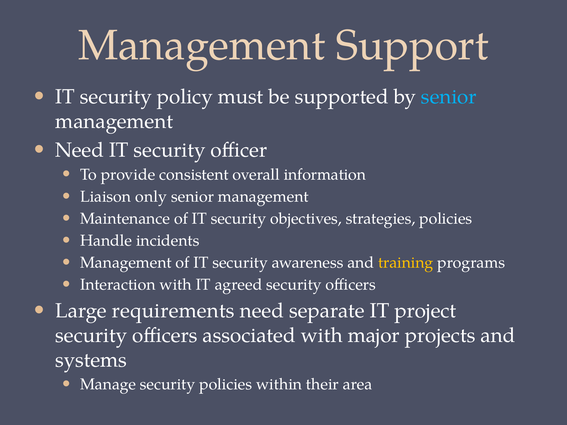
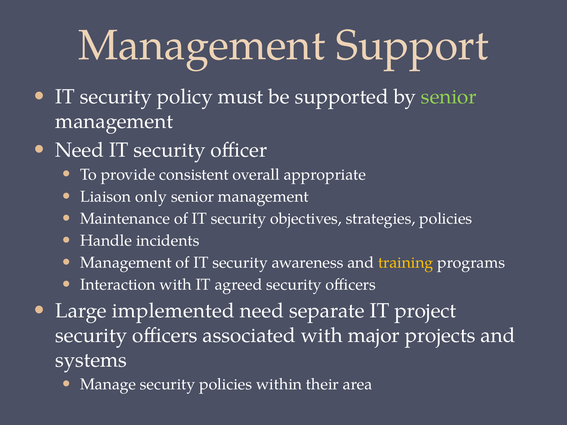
senior at (449, 97) colour: light blue -> light green
information: information -> appropriate
requirements: requirements -> implemented
